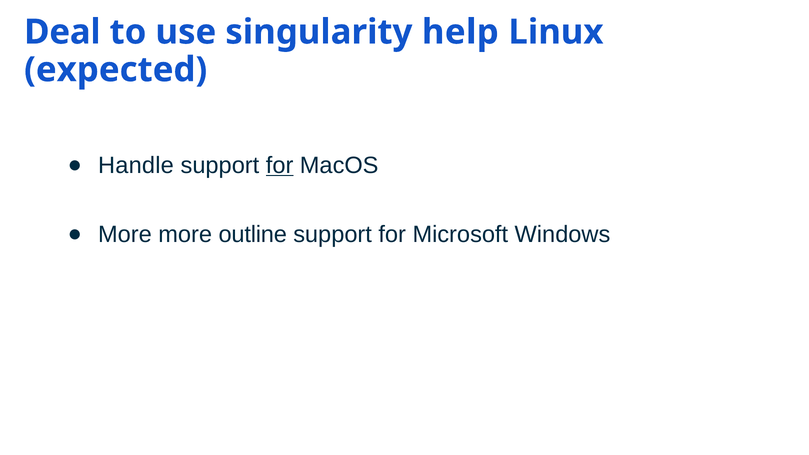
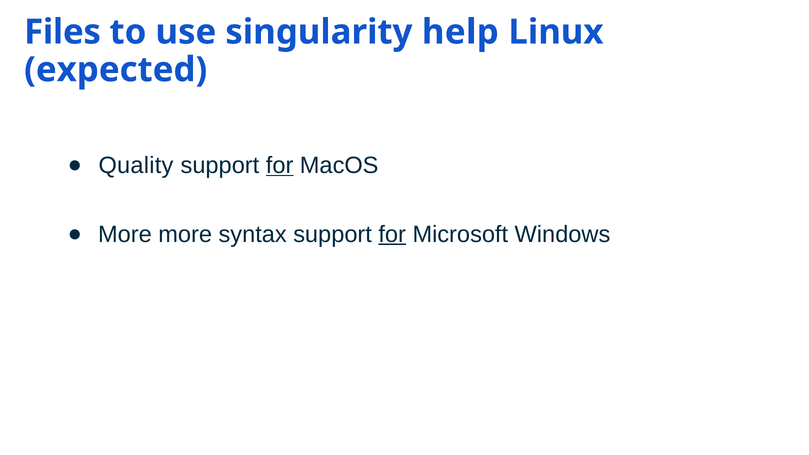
Deal: Deal -> Files
Handle: Handle -> Quality
outline: outline -> syntax
for at (392, 234) underline: none -> present
